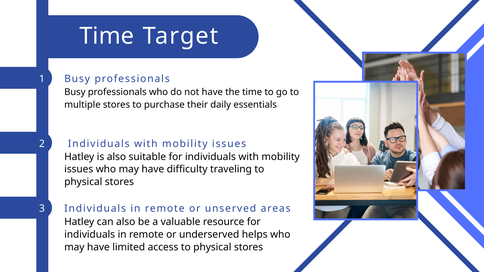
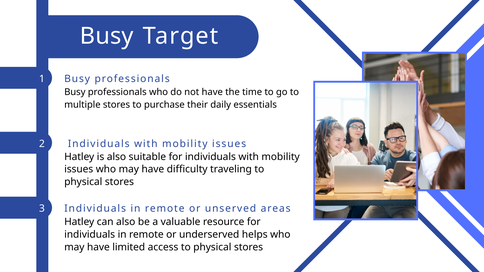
Time at (107, 36): Time -> Busy
